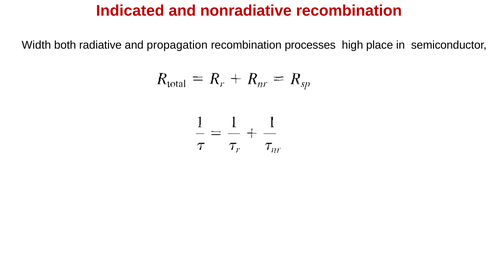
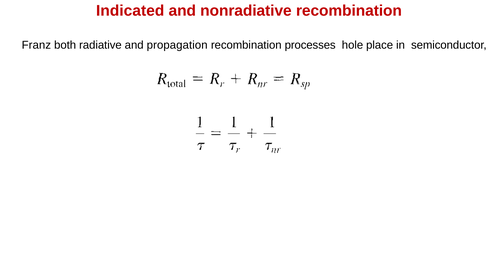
Width: Width -> Franz
high: high -> hole
